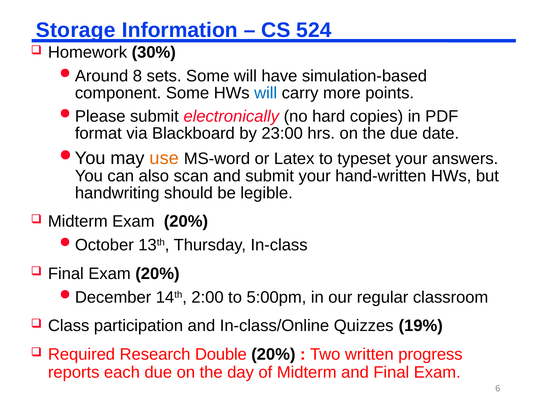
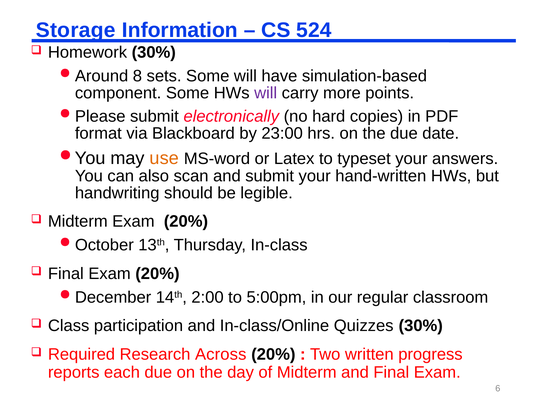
will at (266, 93) colour: blue -> purple
Quizzes 19%: 19% -> 30%
Double: Double -> Across
